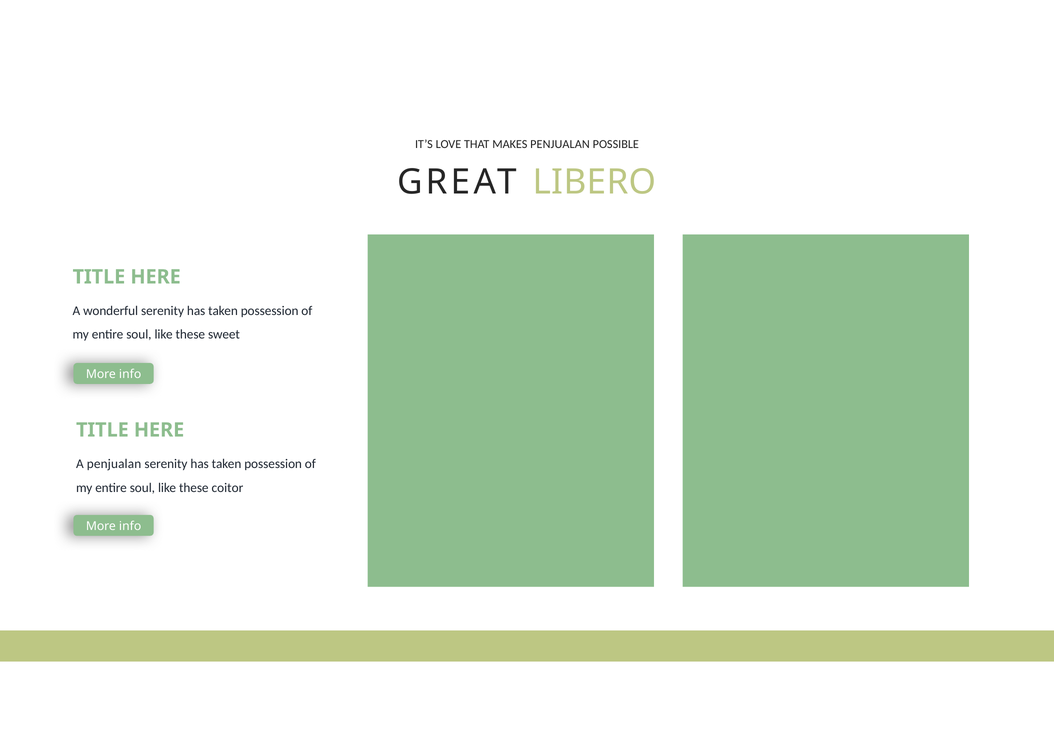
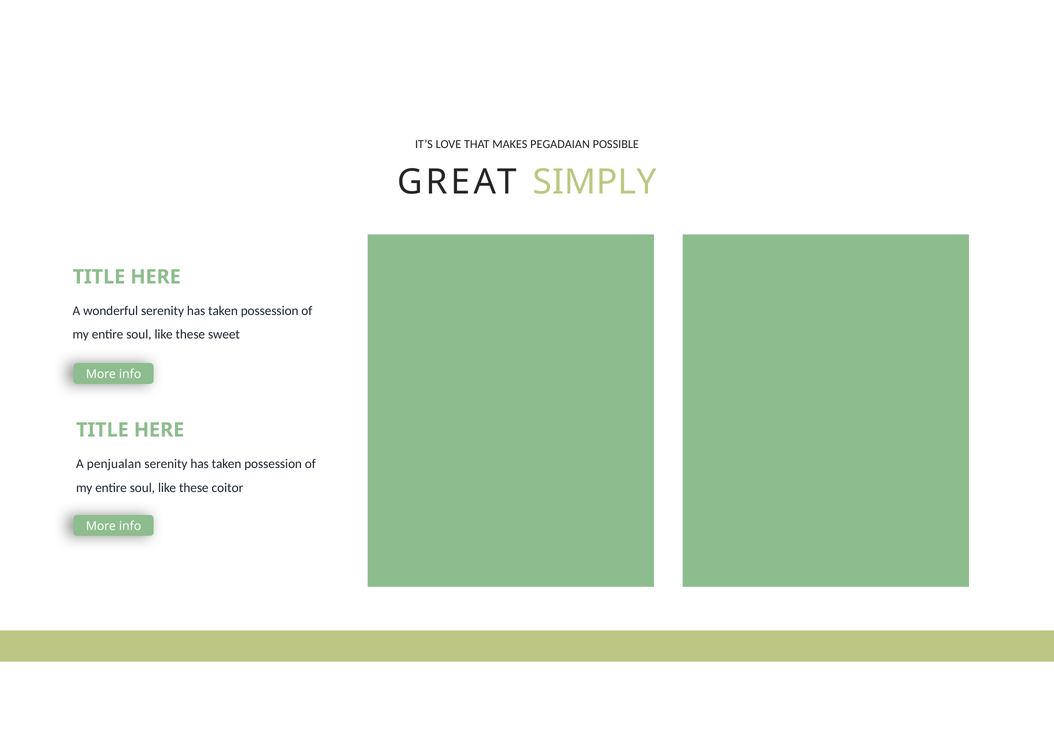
MAKES PENJUALAN: PENJUALAN -> PEGADAIAN
LIBERO: LIBERO -> SIMPLY
